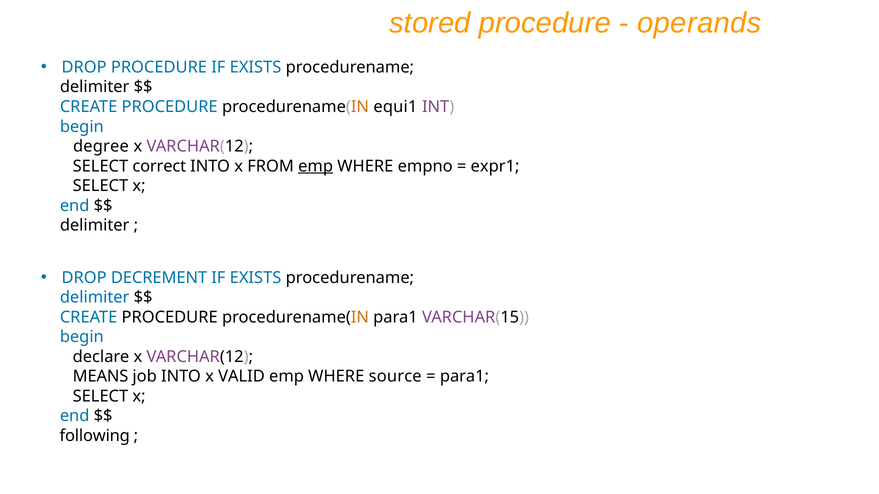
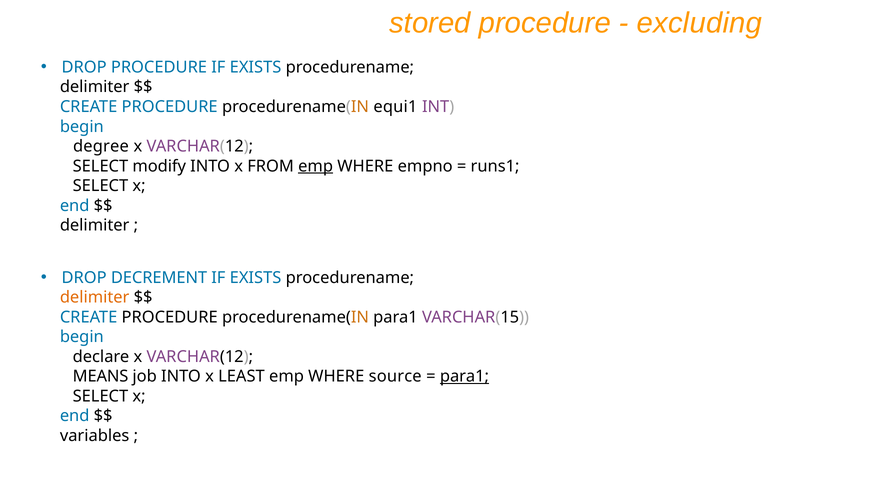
operands: operands -> excluding
correct: correct -> modify
expr1: expr1 -> runs1
delimiter at (95, 298) colour: blue -> orange
VALID: VALID -> LEAST
para1 at (464, 377) underline: none -> present
following: following -> variables
